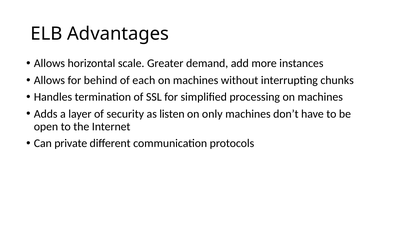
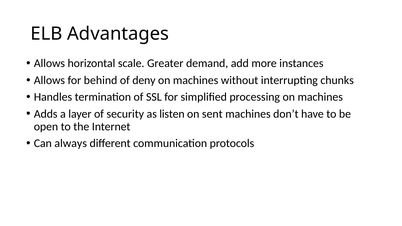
each: each -> deny
only: only -> sent
private: private -> always
